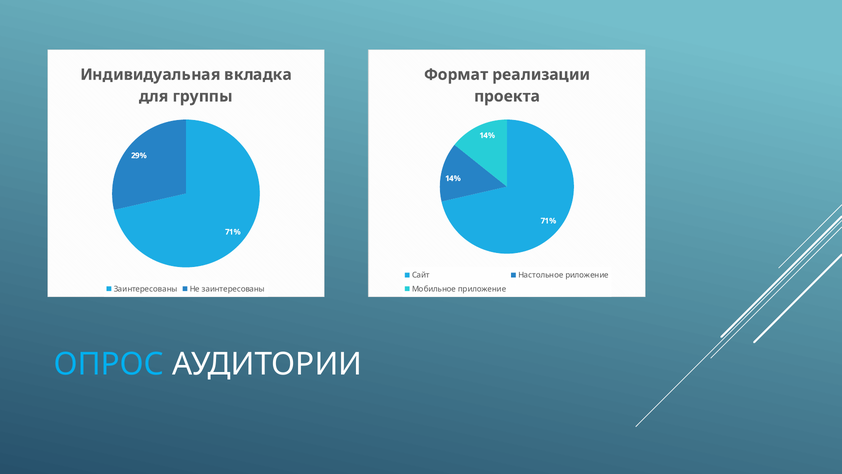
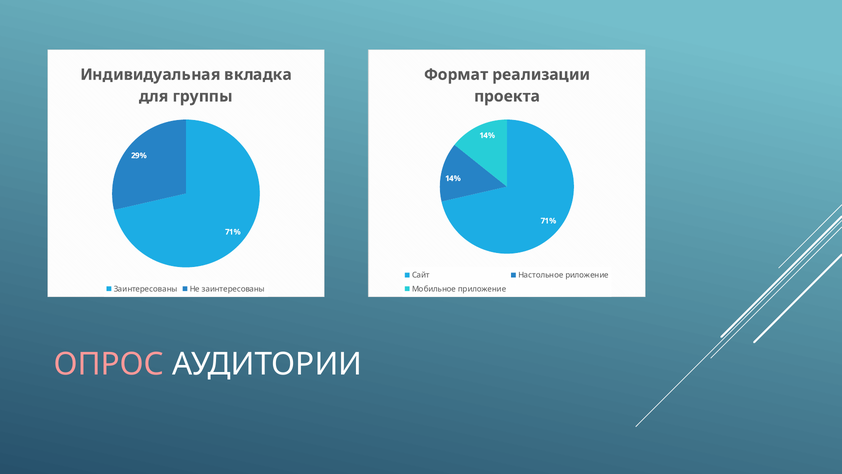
ОПРОС colour: light blue -> pink
